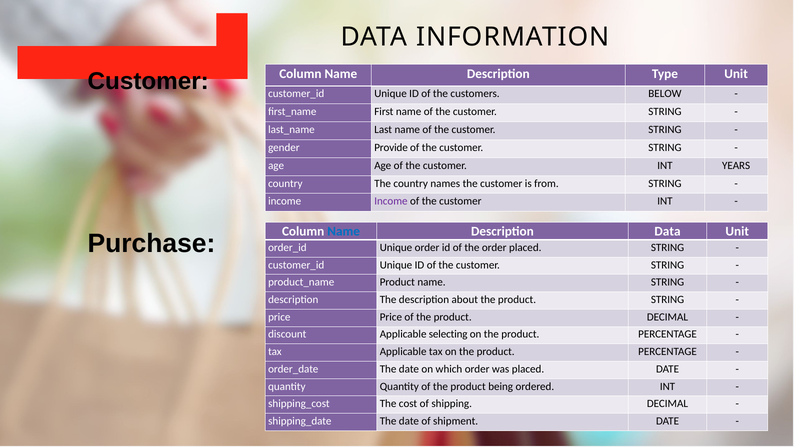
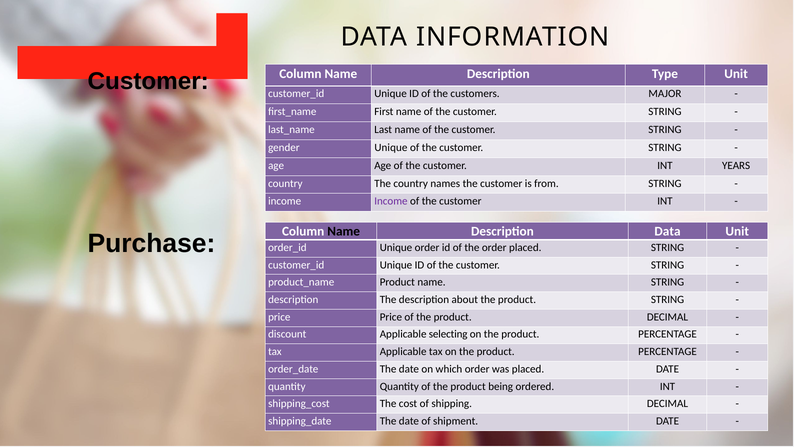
BELOW: BELOW -> MAJOR
gender Provide: Provide -> Unique
Name at (344, 231) colour: blue -> black
